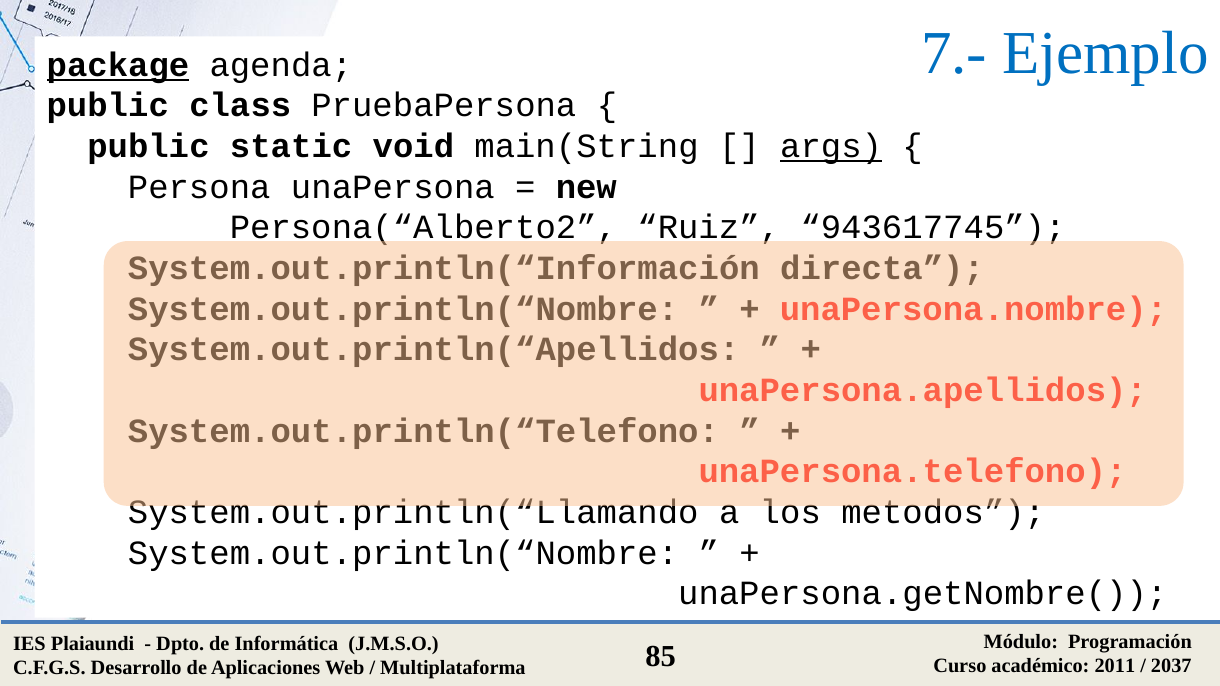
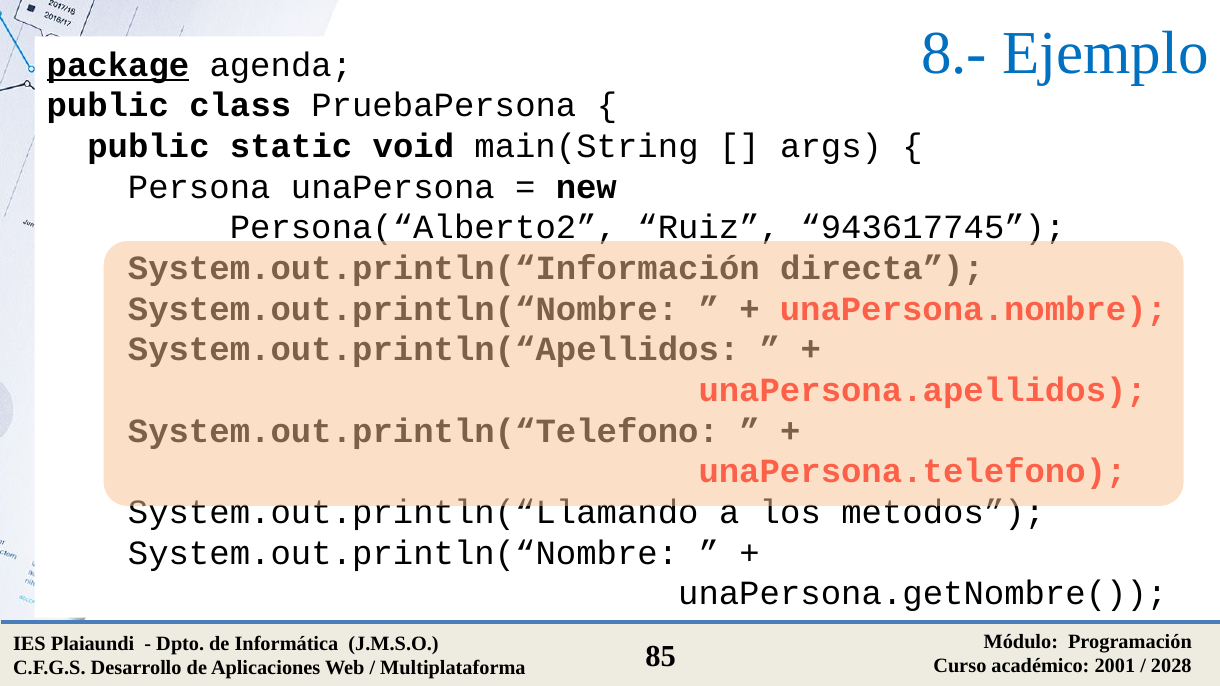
7.-: 7.- -> 8.-
args underline: present -> none
2011: 2011 -> 2001
2037: 2037 -> 2028
